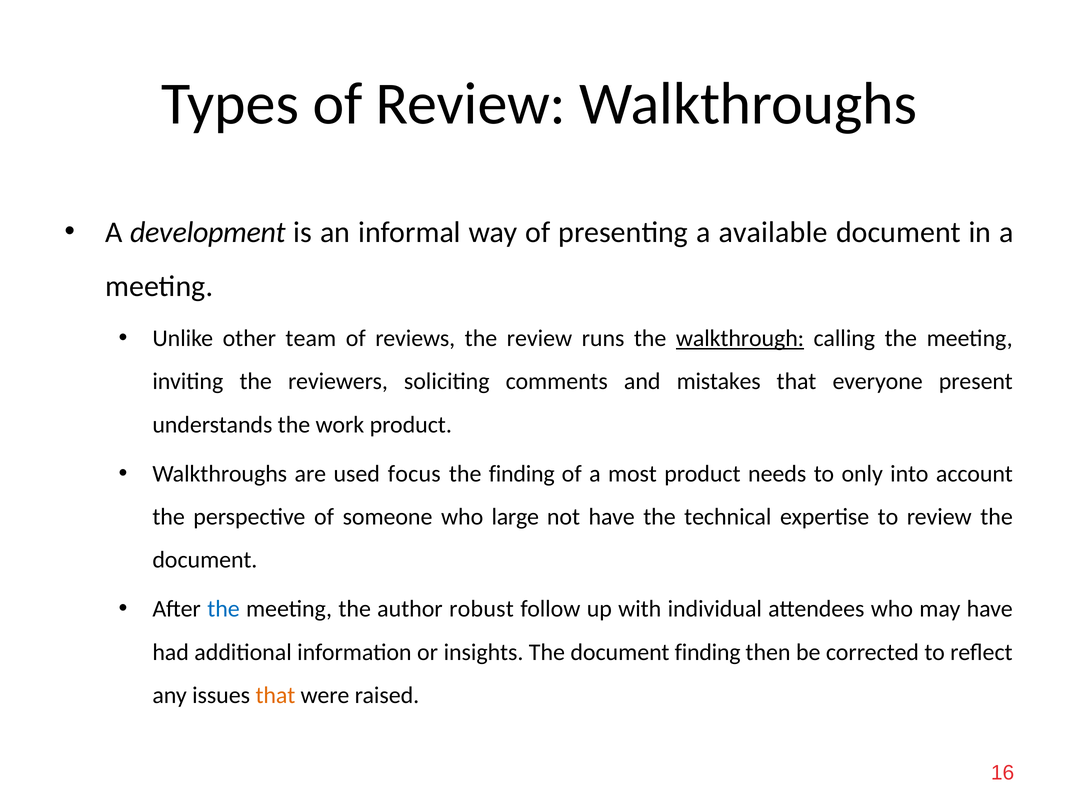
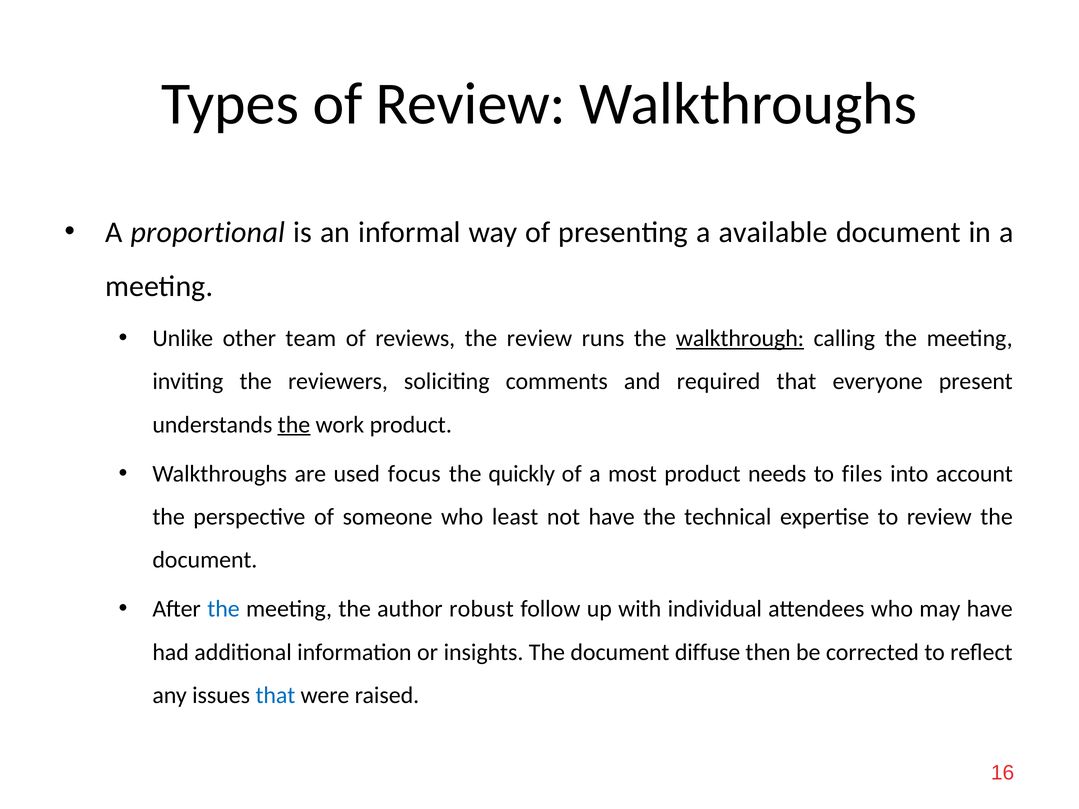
development: development -> proportional
mistakes: mistakes -> required
the at (294, 425) underline: none -> present
the finding: finding -> quickly
only: only -> files
large: large -> least
document finding: finding -> diffuse
that at (275, 695) colour: orange -> blue
